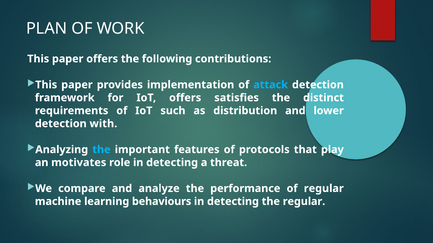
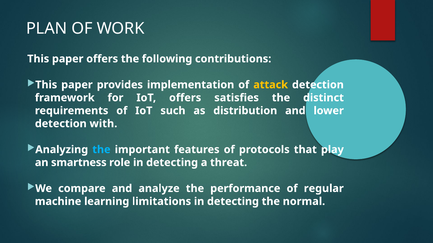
attack colour: light blue -> yellow
motivates: motivates -> smartness
behaviours: behaviours -> limitations
the regular: regular -> normal
